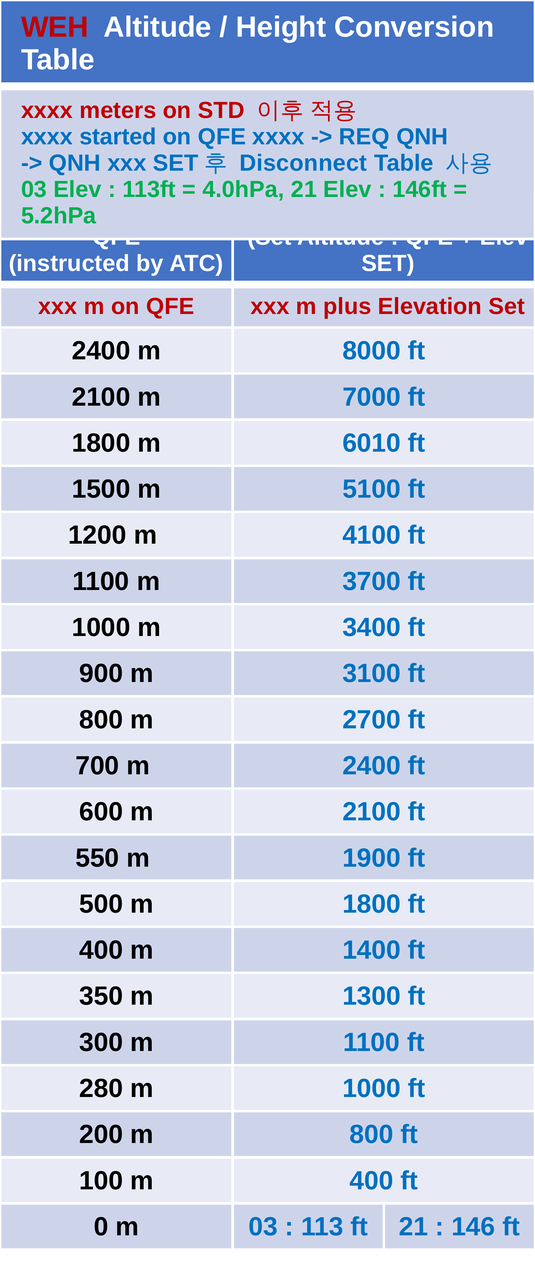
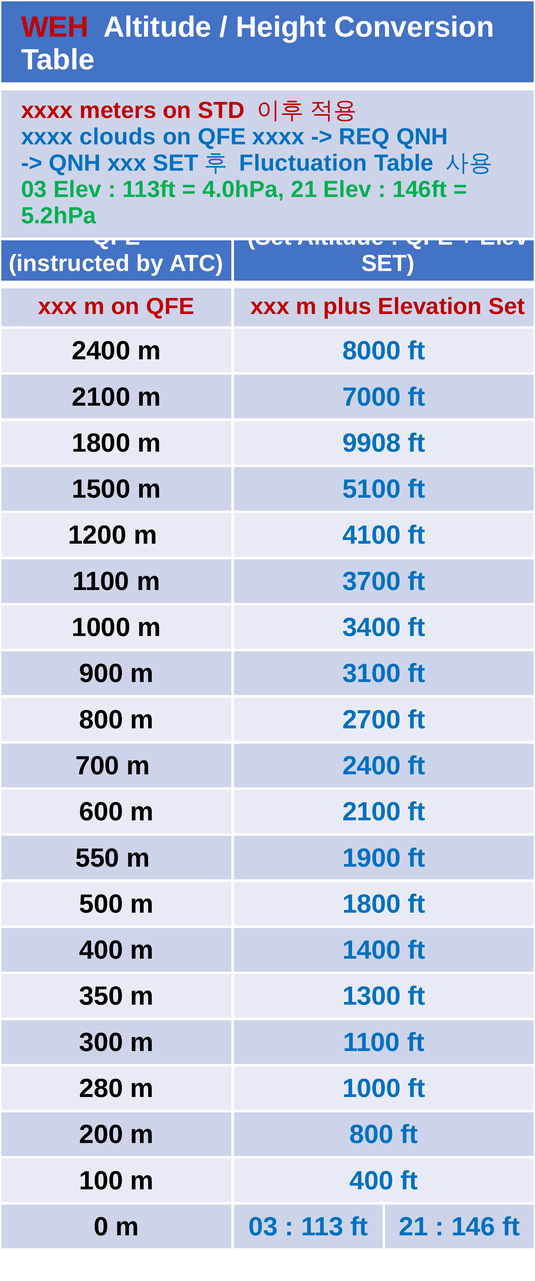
started: started -> clouds
Disconnect: Disconnect -> Fluctuation
6010: 6010 -> 9908
